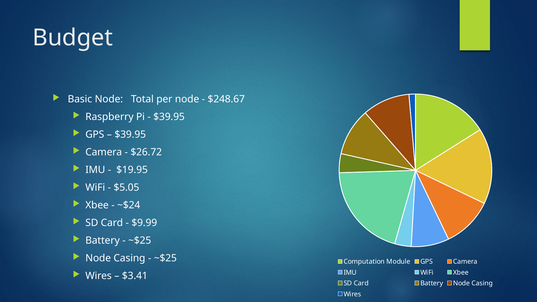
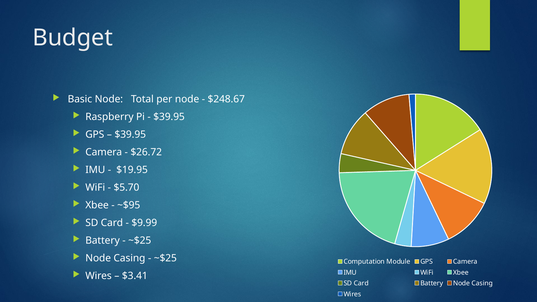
$5.05: $5.05 -> $5.70
~$24: ~$24 -> ~$95
